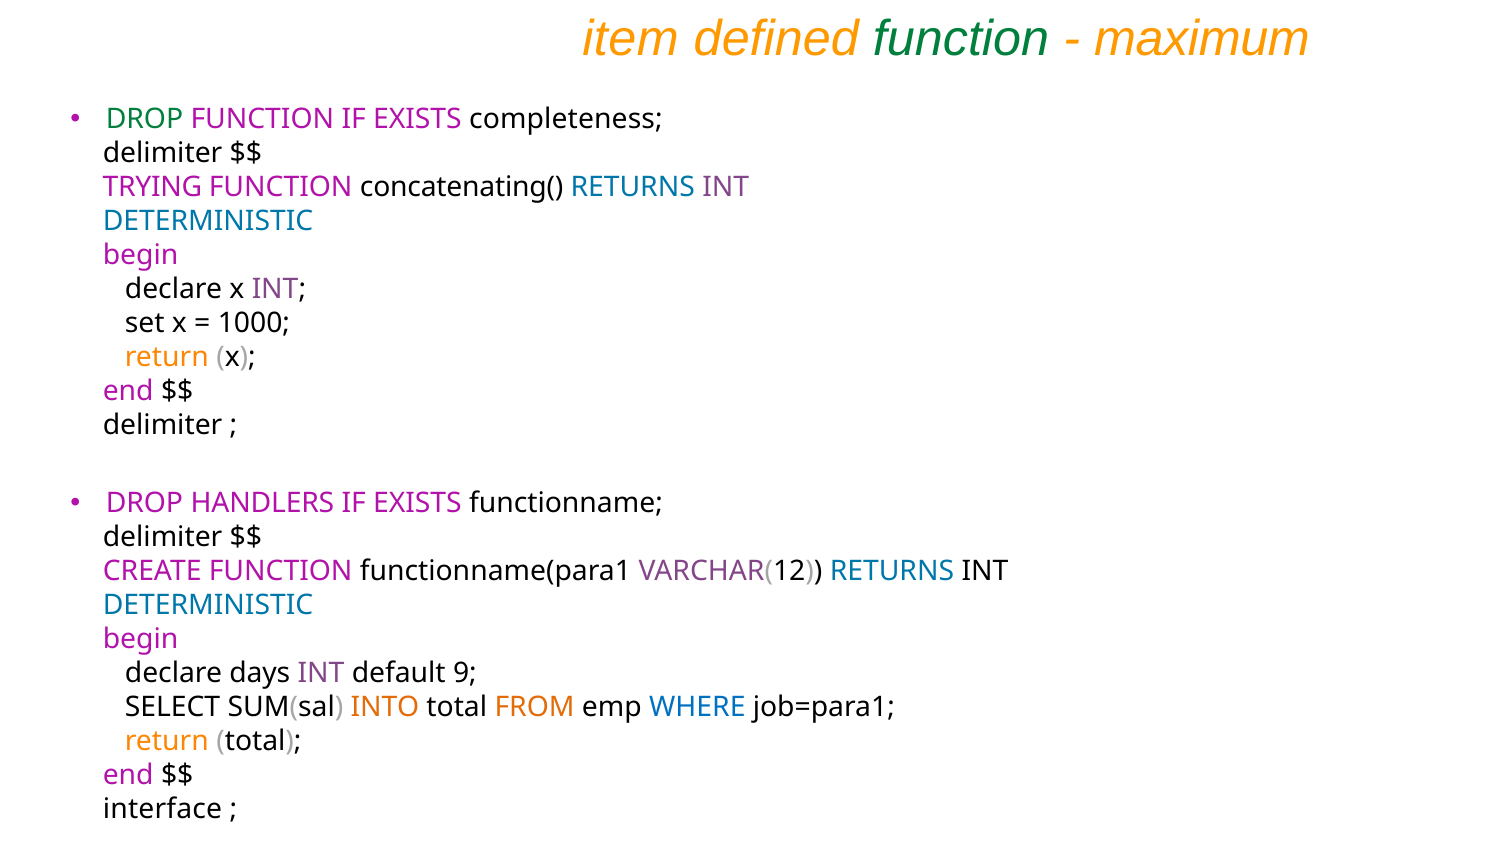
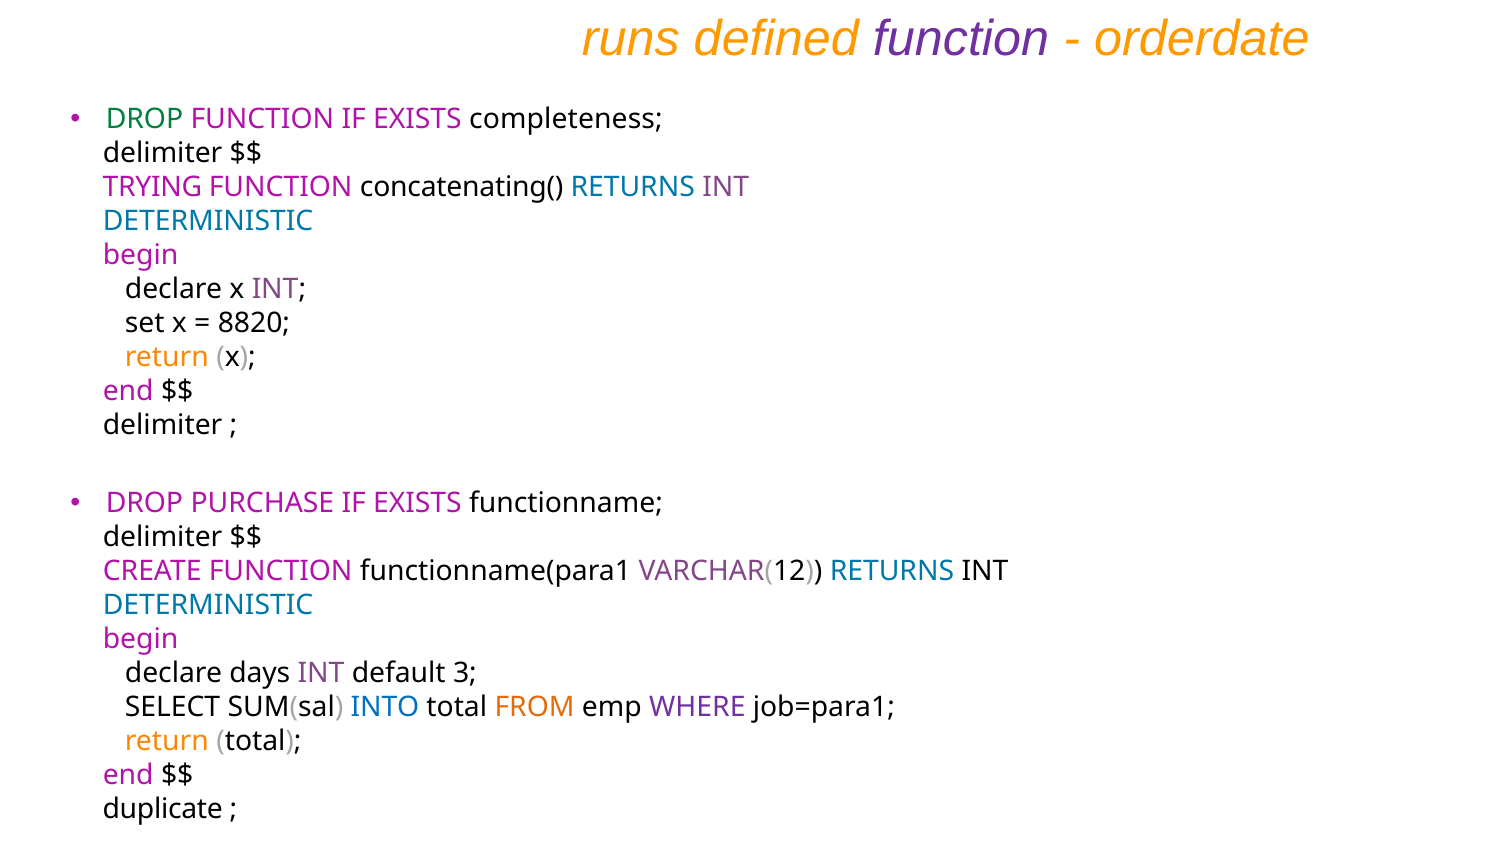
item: item -> runs
function at (961, 39) colour: green -> purple
maximum: maximum -> orderdate
1000: 1000 -> 8820
HANDLERS: HANDLERS -> PURCHASE
9: 9 -> 3
INTO colour: orange -> blue
WHERE colour: blue -> purple
interface: interface -> duplicate
